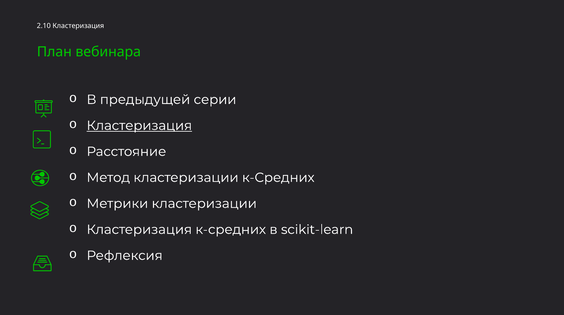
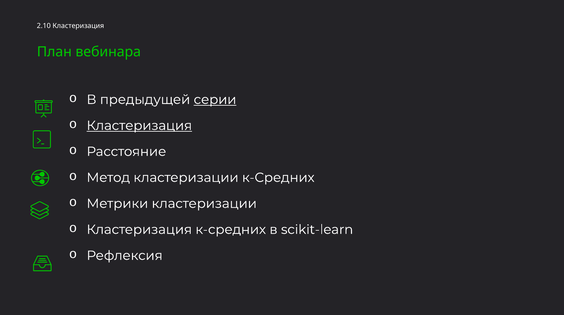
серии underline: none -> present
